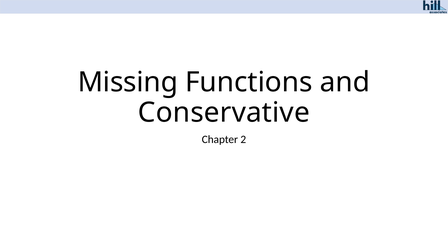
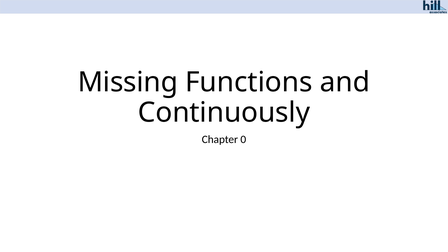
Conservative: Conservative -> Continuously
2: 2 -> 0
